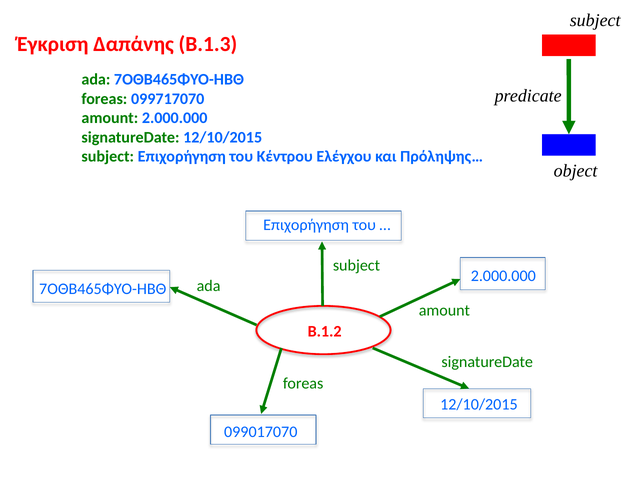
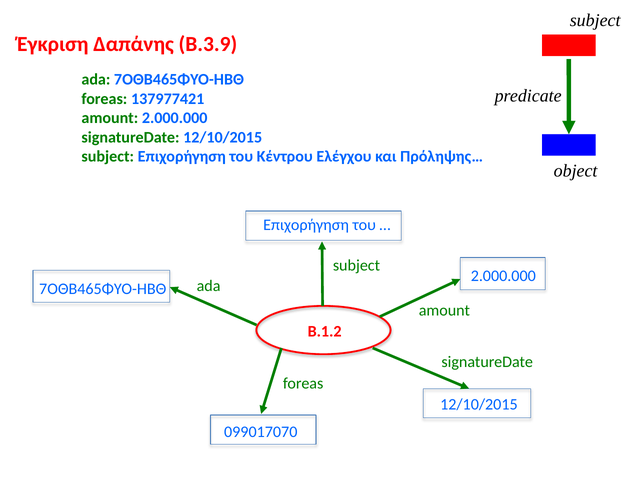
Β.1.3: Β.1.3 -> Β.3.9
099717070: 099717070 -> 137977421
